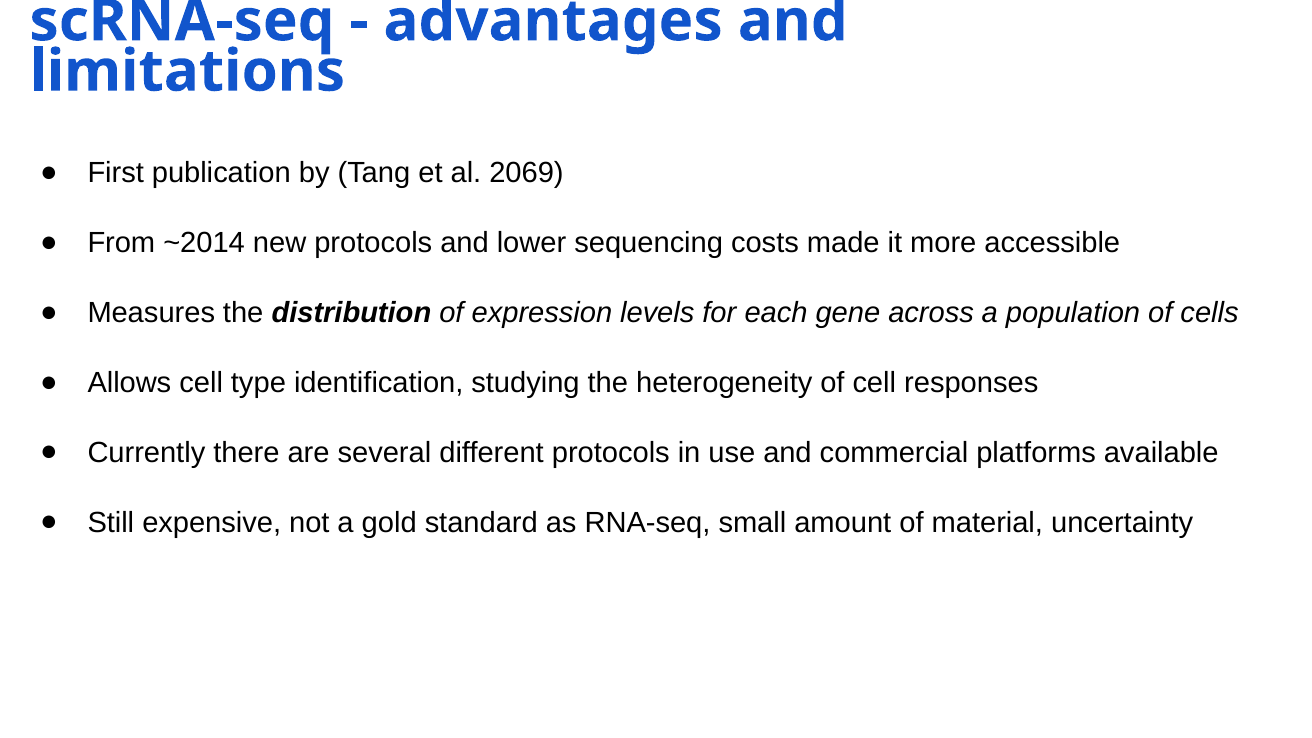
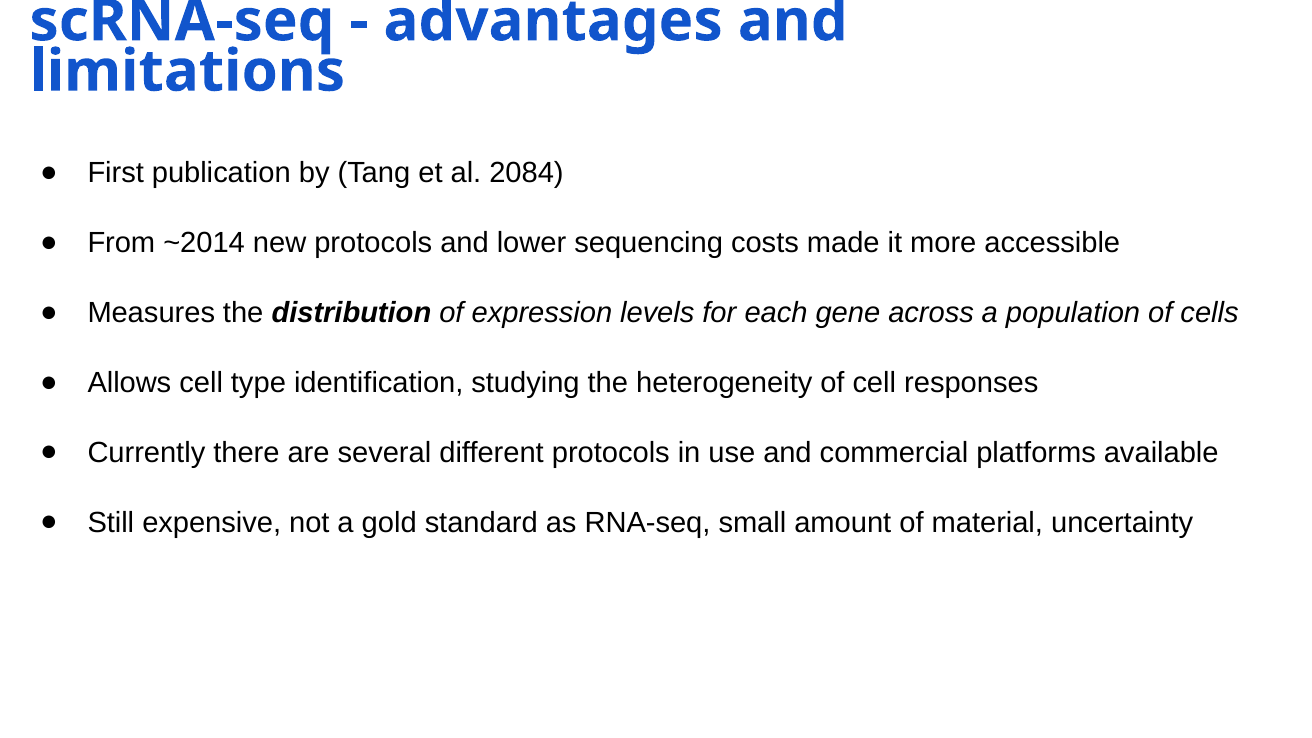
2069: 2069 -> 2084
